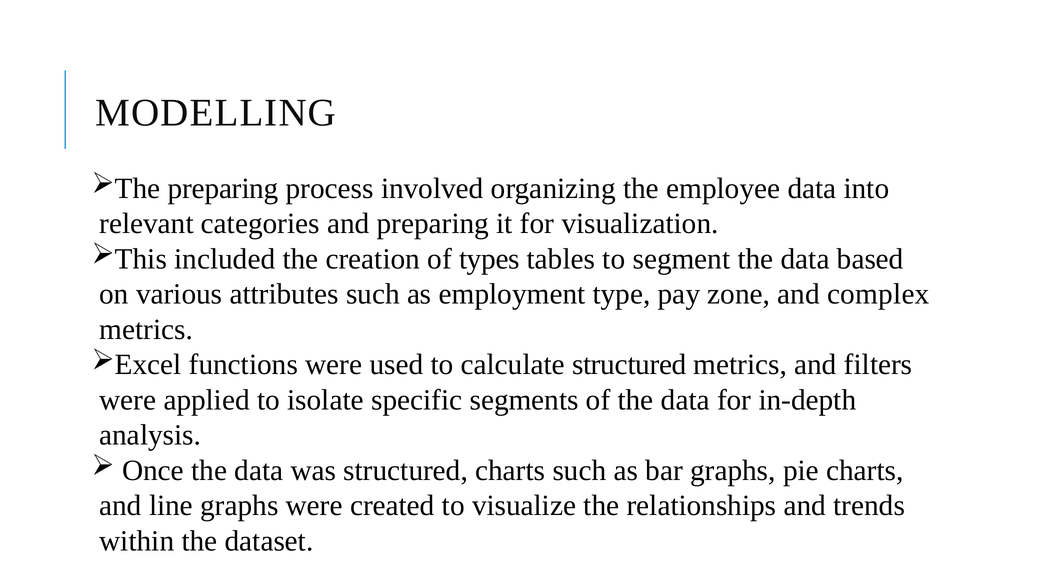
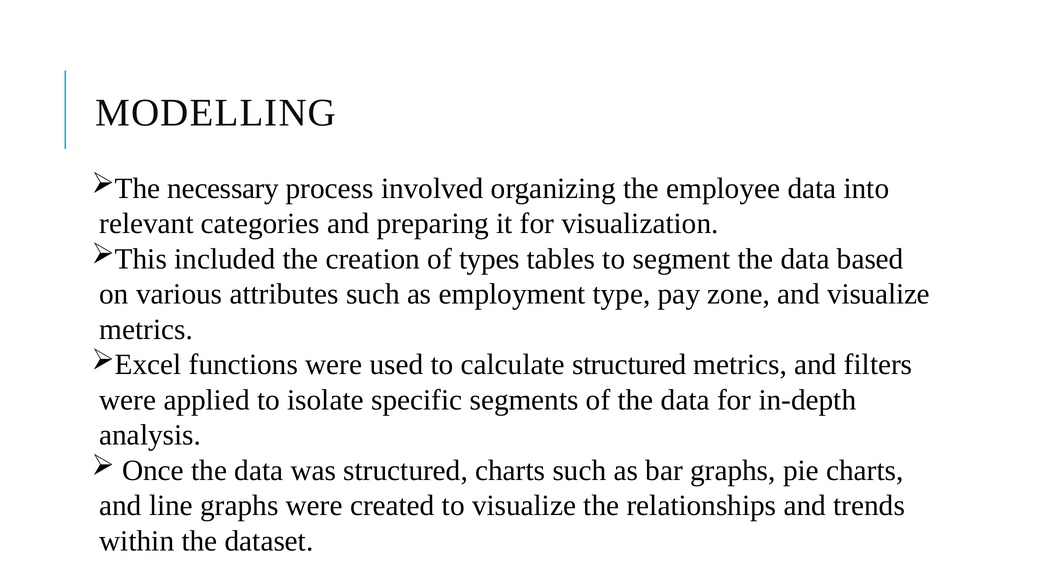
preparing at (223, 188): preparing -> necessary
and complex: complex -> visualize
